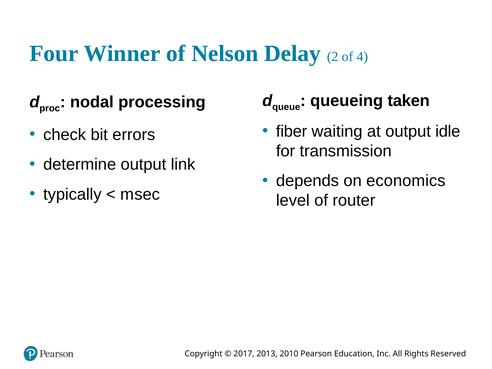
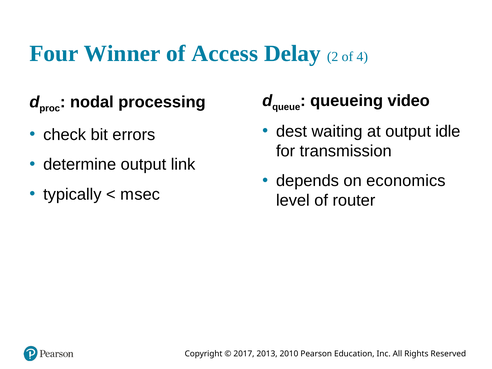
Nelson: Nelson -> Access
taken: taken -> video
fiber: fiber -> dest
